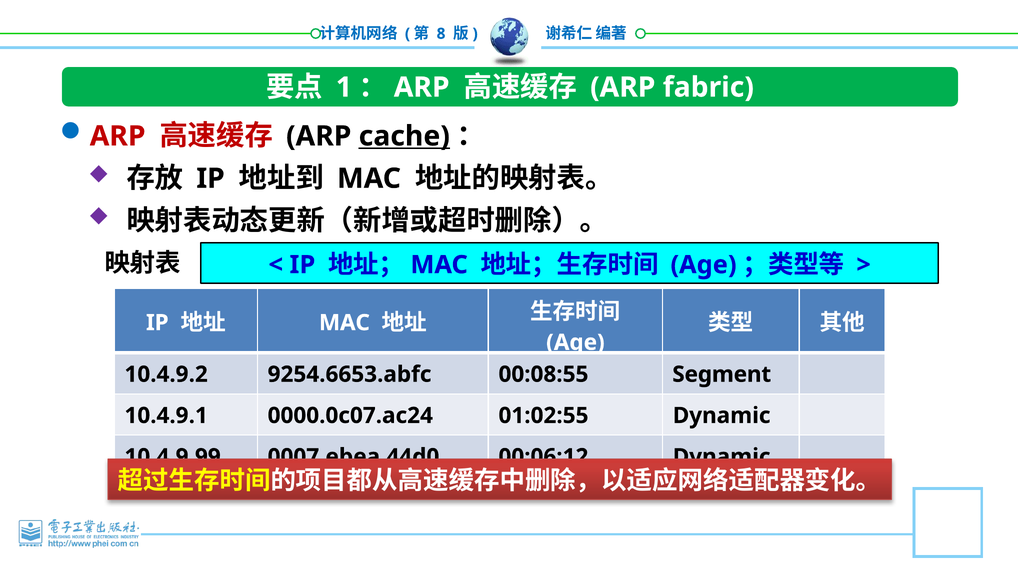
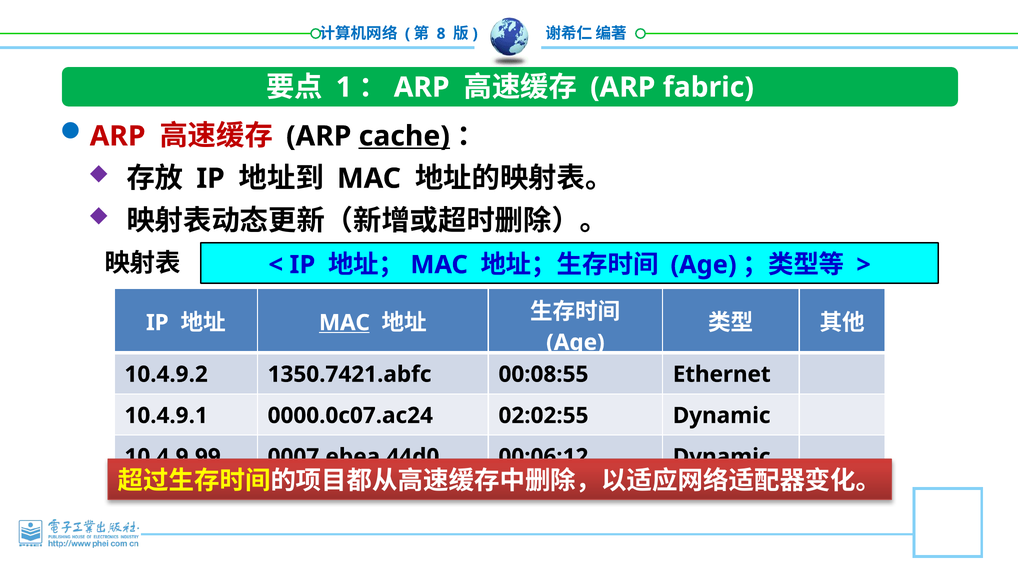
MAC at (344, 323) underline: none -> present
9254.6653.abfc: 9254.6653.abfc -> 1350.7421.abfc
Segment: Segment -> Ethernet
01:02:55: 01:02:55 -> 02:02:55
